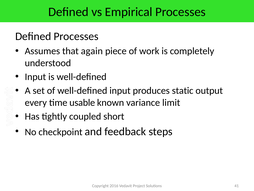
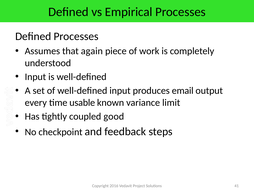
static: static -> email
short: short -> good
